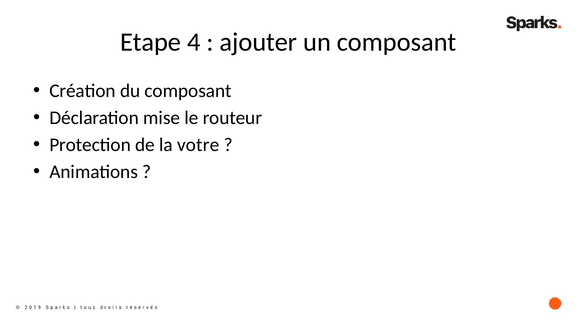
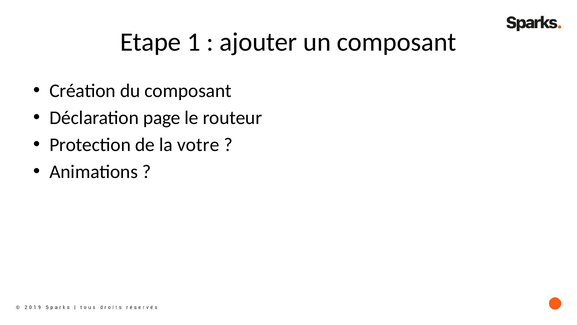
4: 4 -> 1
mise: mise -> page
